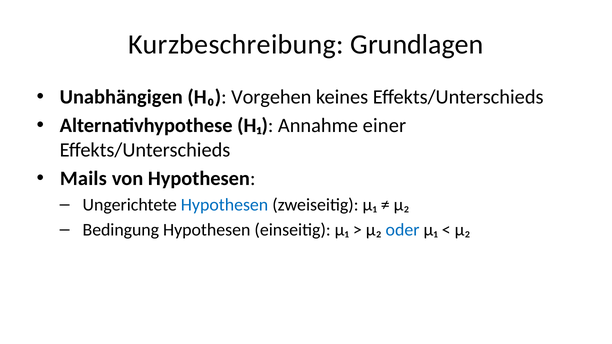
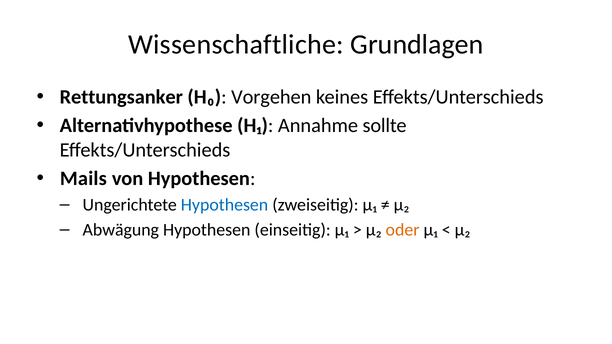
Kurzbeschreibung: Kurzbeschreibung -> Wissenschaftliche
Unabhängigen: Unabhängigen -> Rettungsanker
einer: einer -> sollte
Bedingung: Bedingung -> Abwägung
oder colour: blue -> orange
